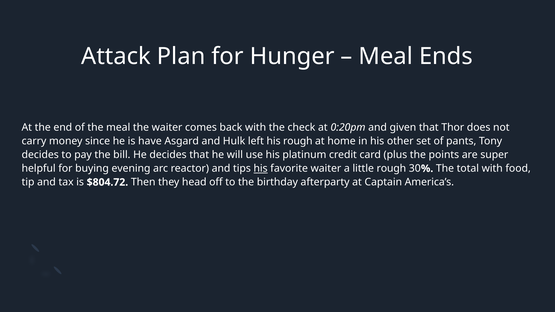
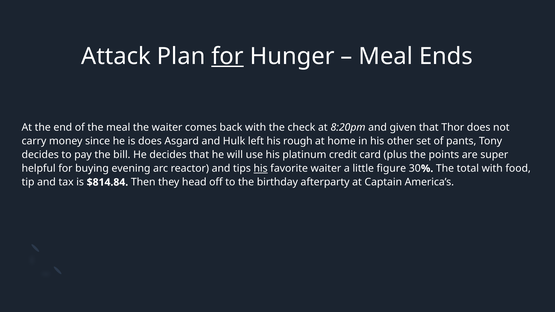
for at (228, 56) underline: none -> present
0:20pm: 0:20pm -> 8:20pm
is have: have -> does
little rough: rough -> figure
$804.72: $804.72 -> $814.84
